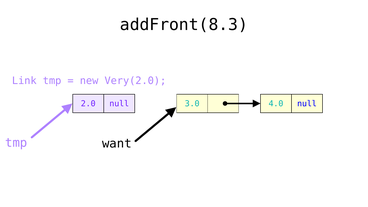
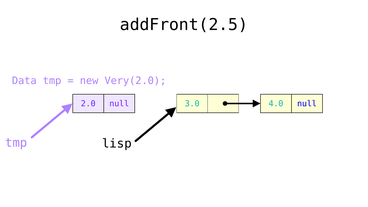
addFront(8.3: addFront(8.3 -> addFront(2.5
Link: Link -> Data
want: want -> lisp
